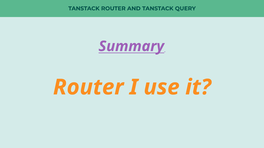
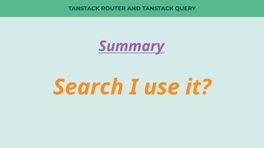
Router at (88, 87): Router -> Search
